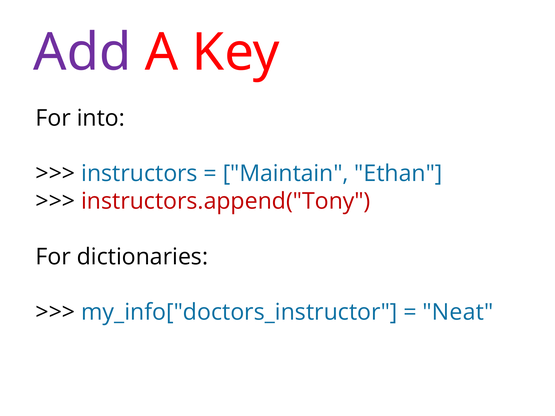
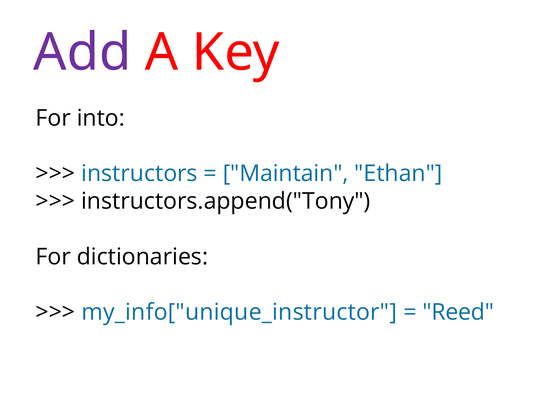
instructors.append("Tony colour: red -> black
my_info["doctors_instructor: my_info["doctors_instructor -> my_info["unique_instructor
Neat: Neat -> Reed
